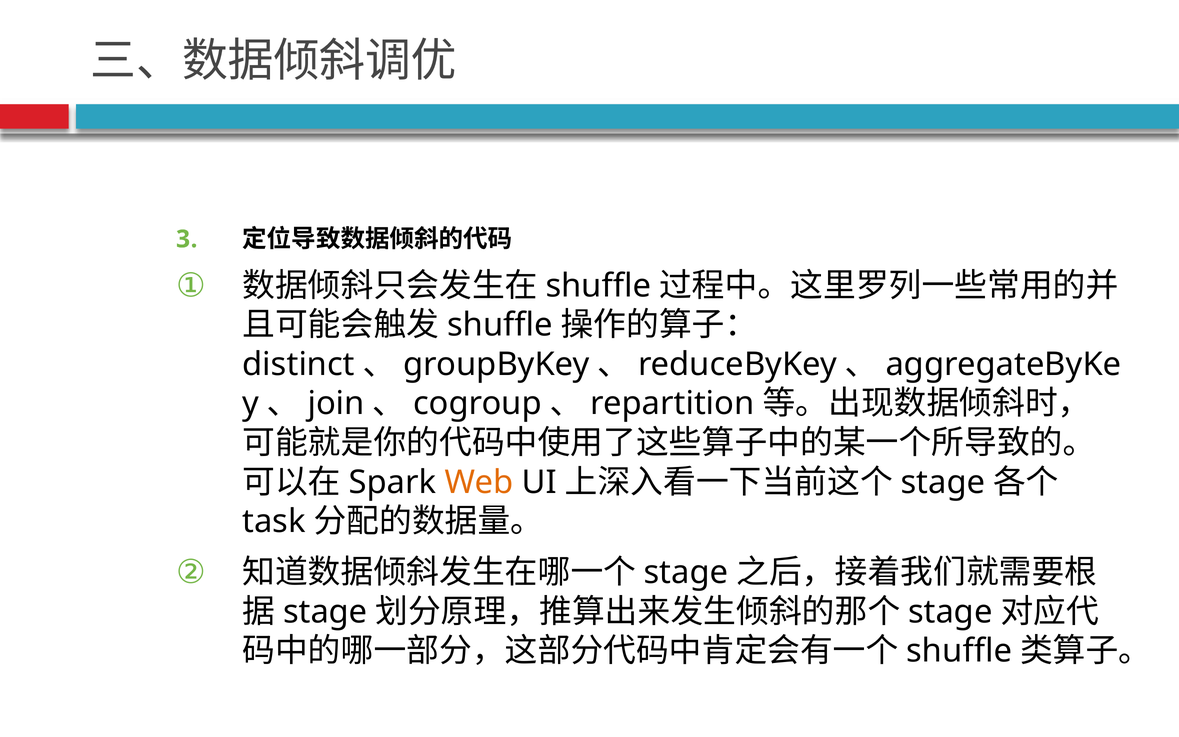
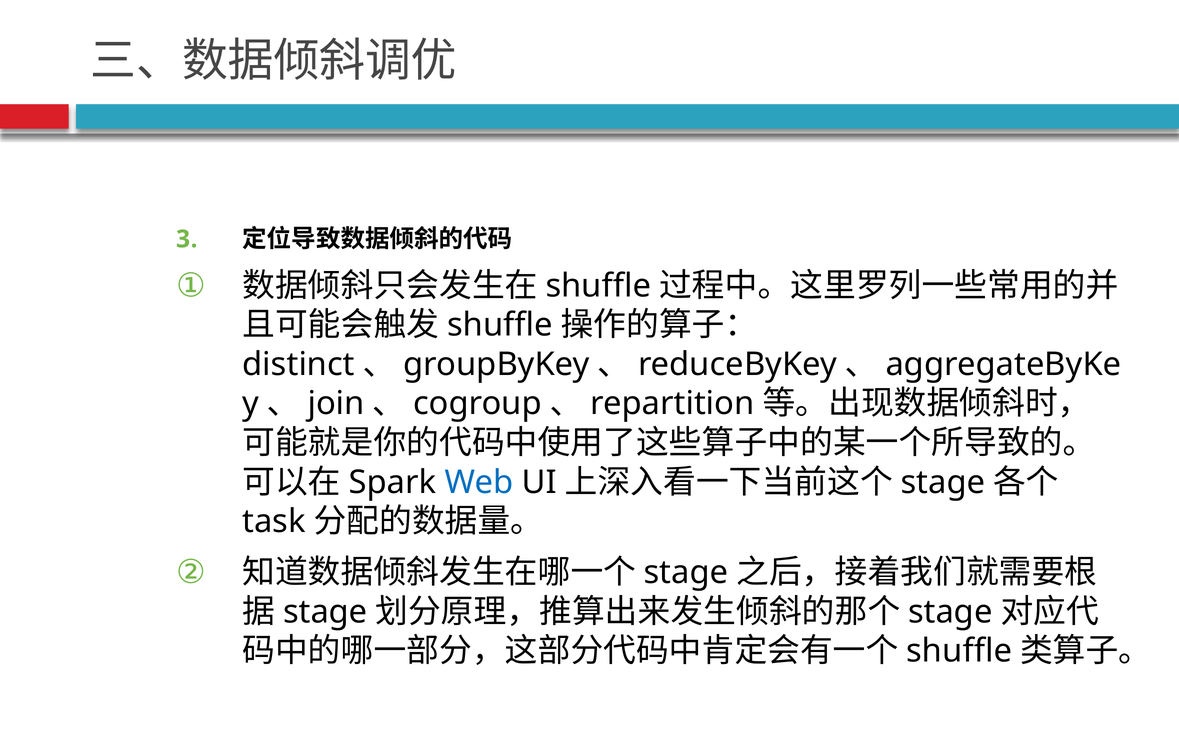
Web colour: orange -> blue
